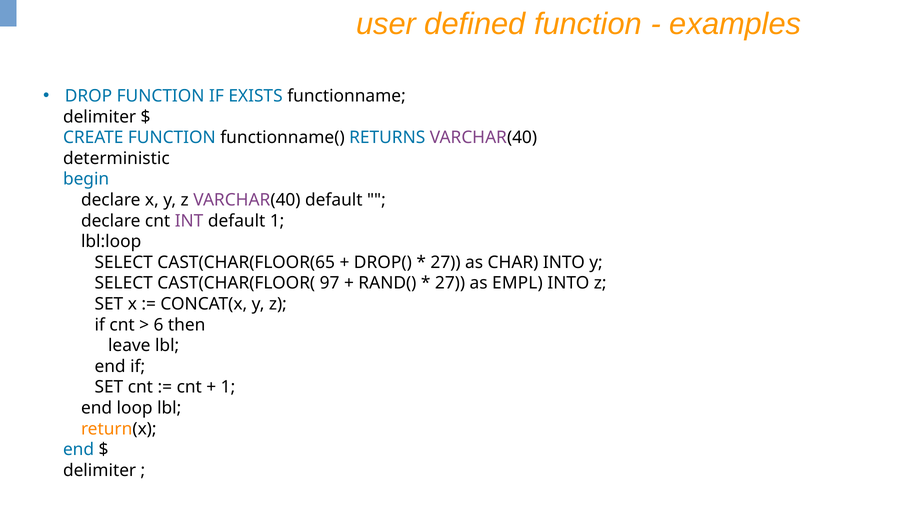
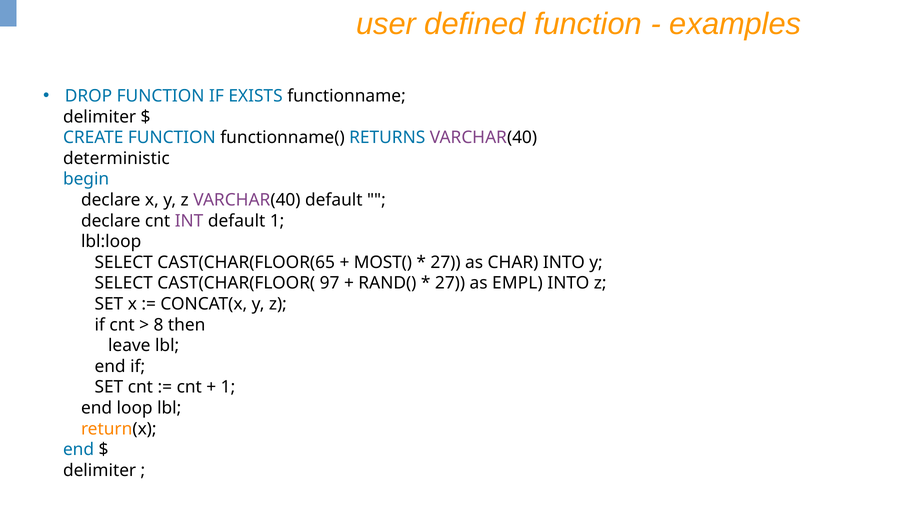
DROP(: DROP( -> MOST(
6: 6 -> 8
